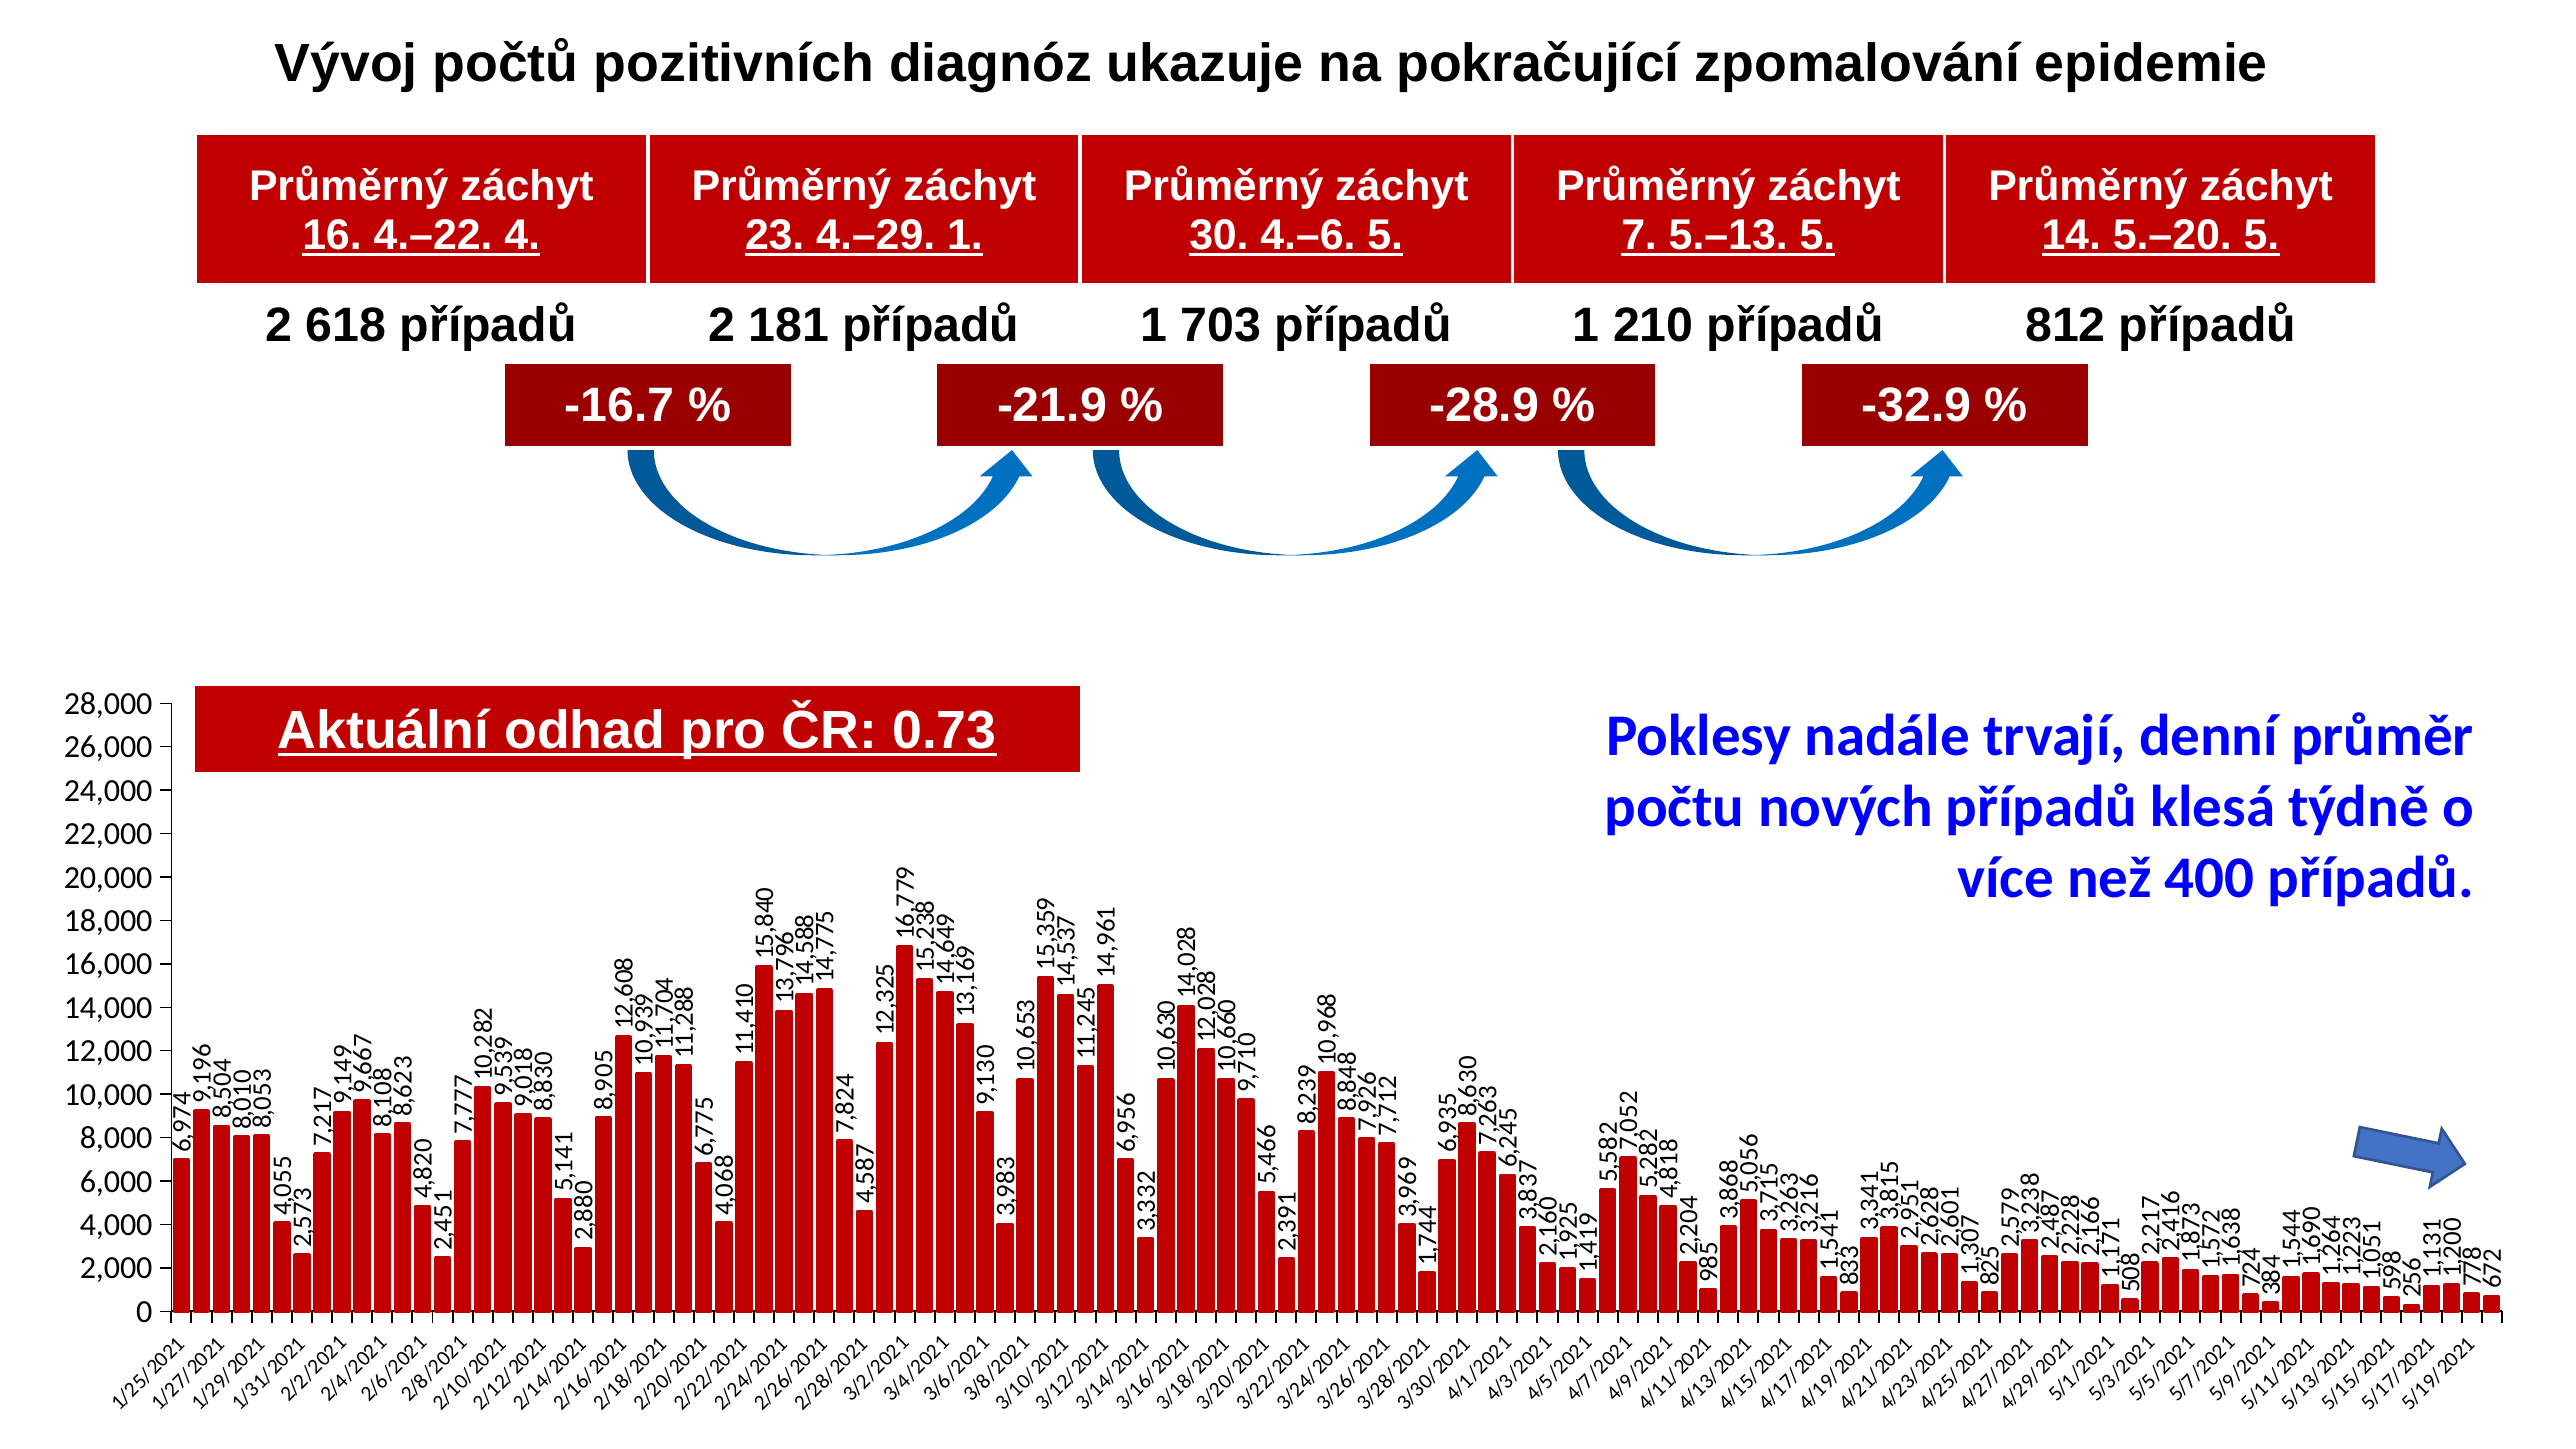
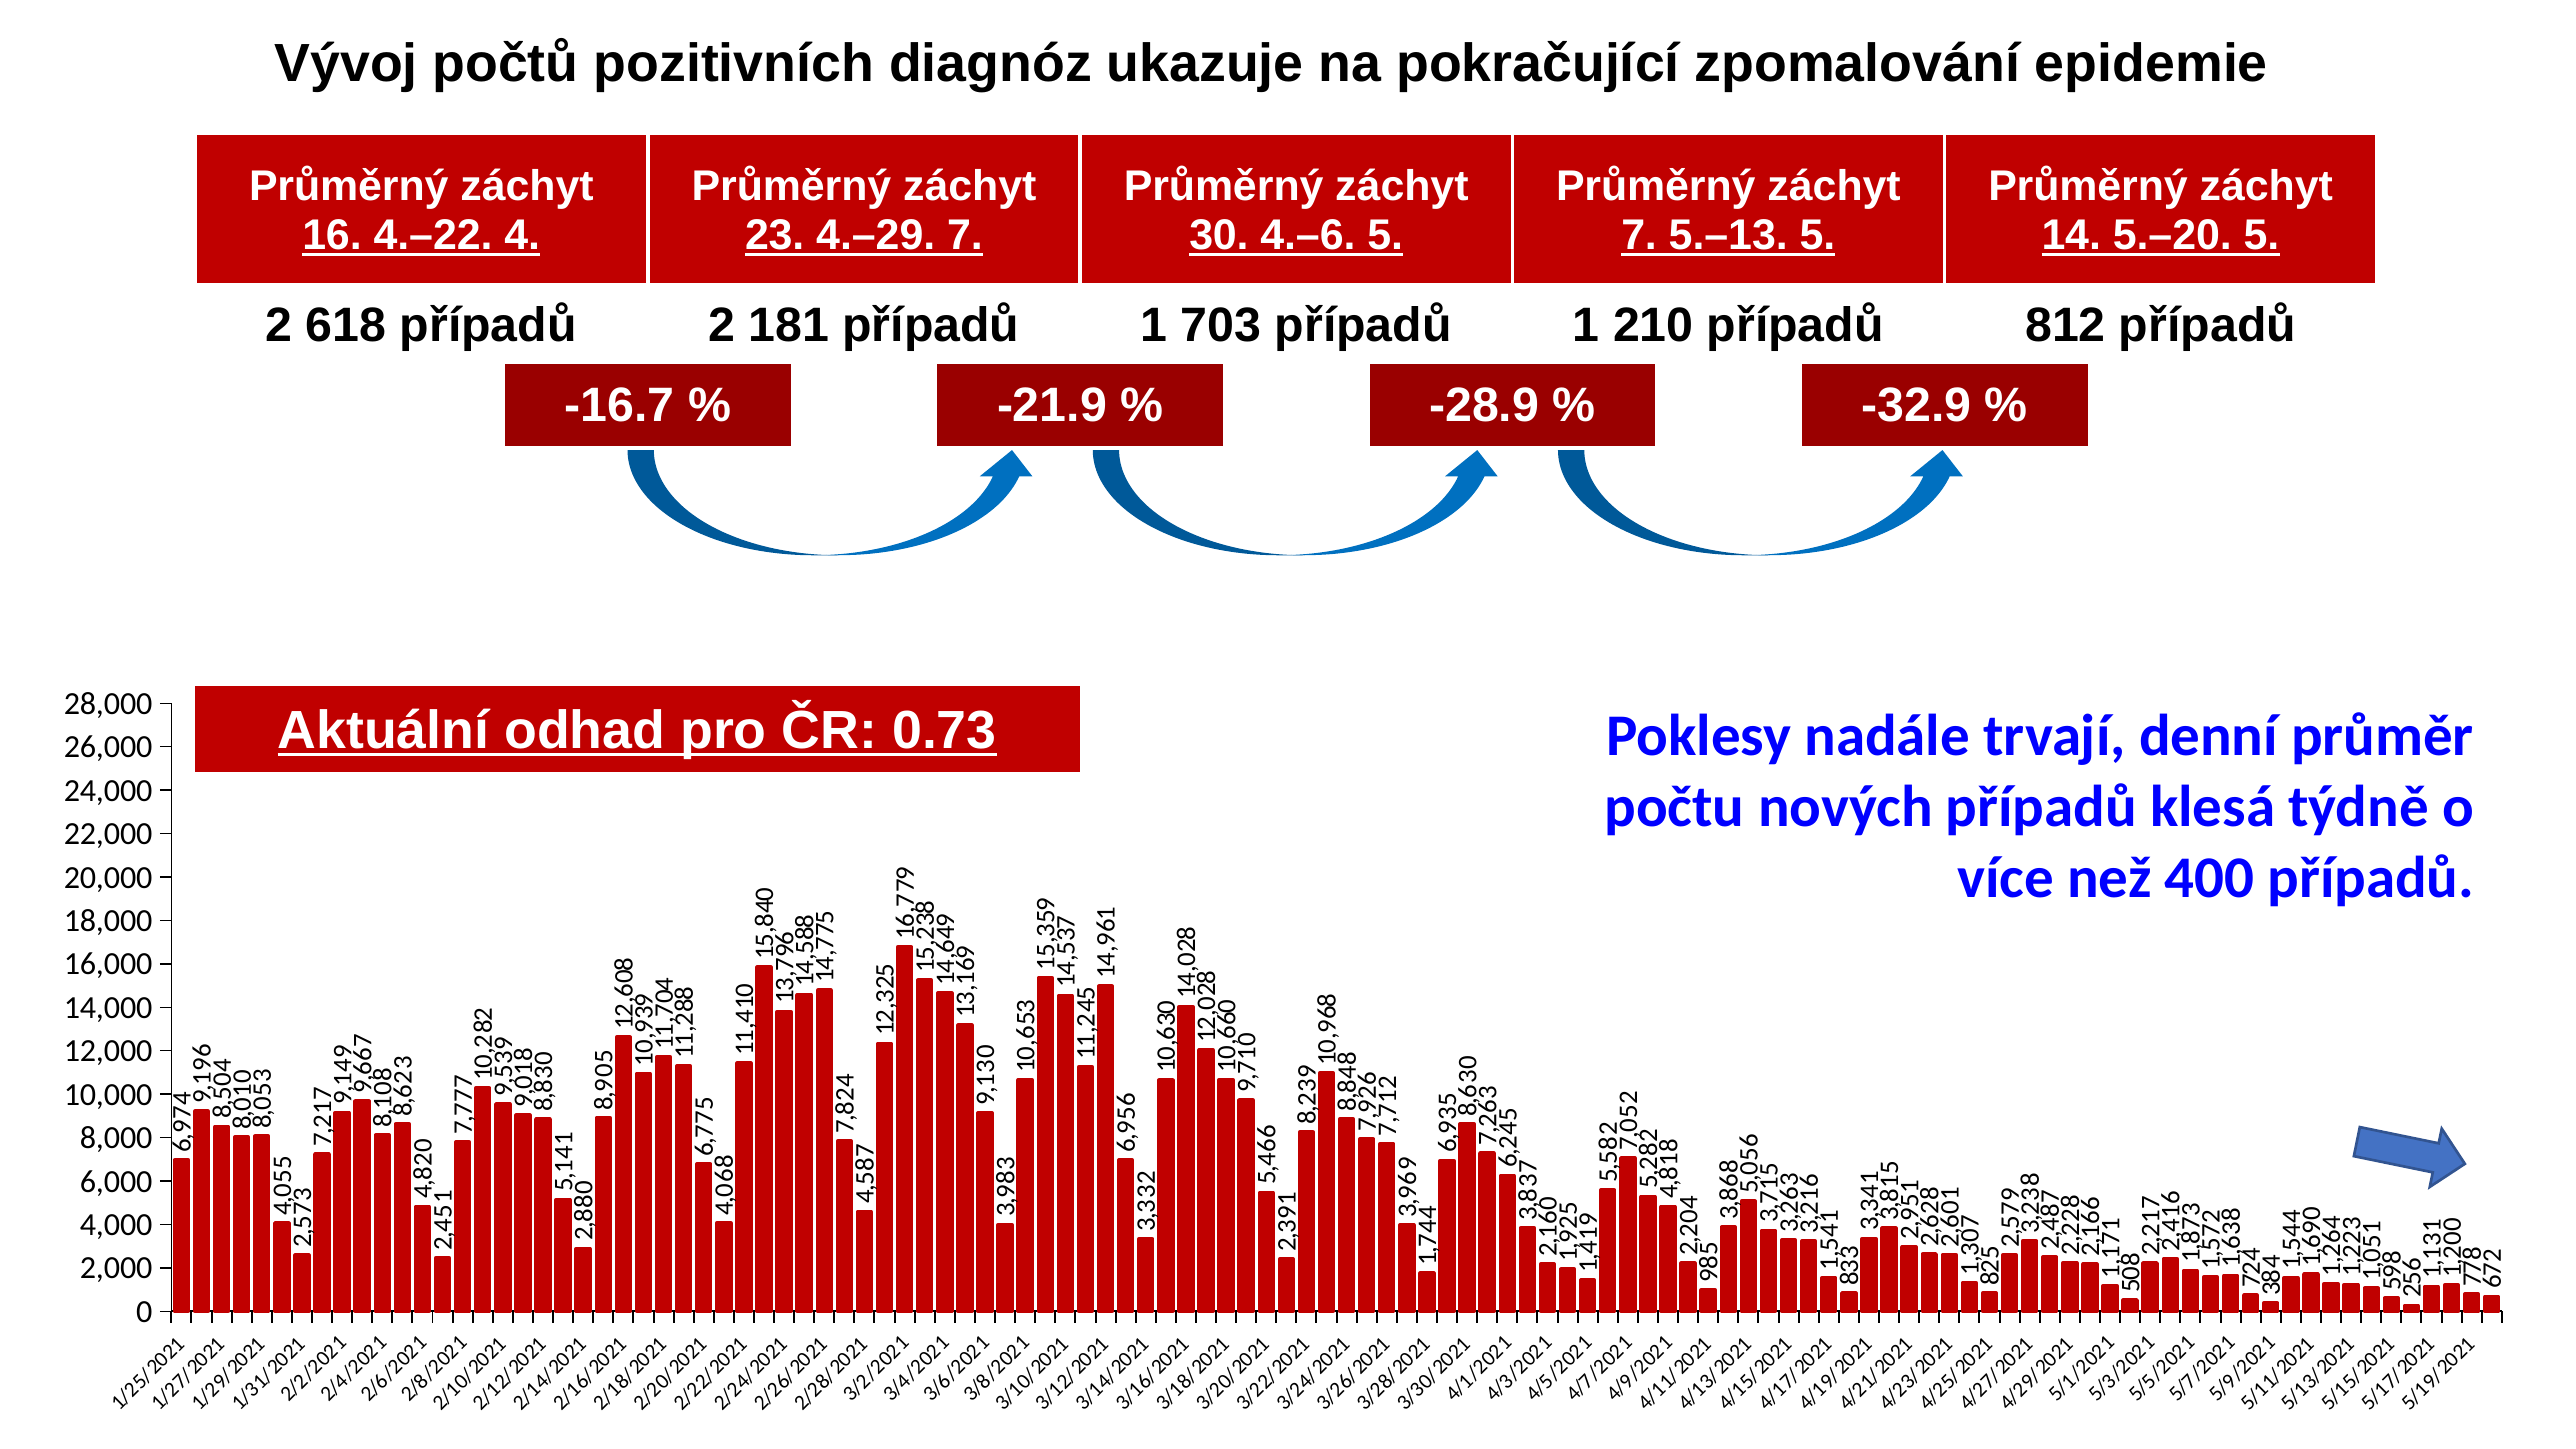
4.–29 1: 1 -> 7
